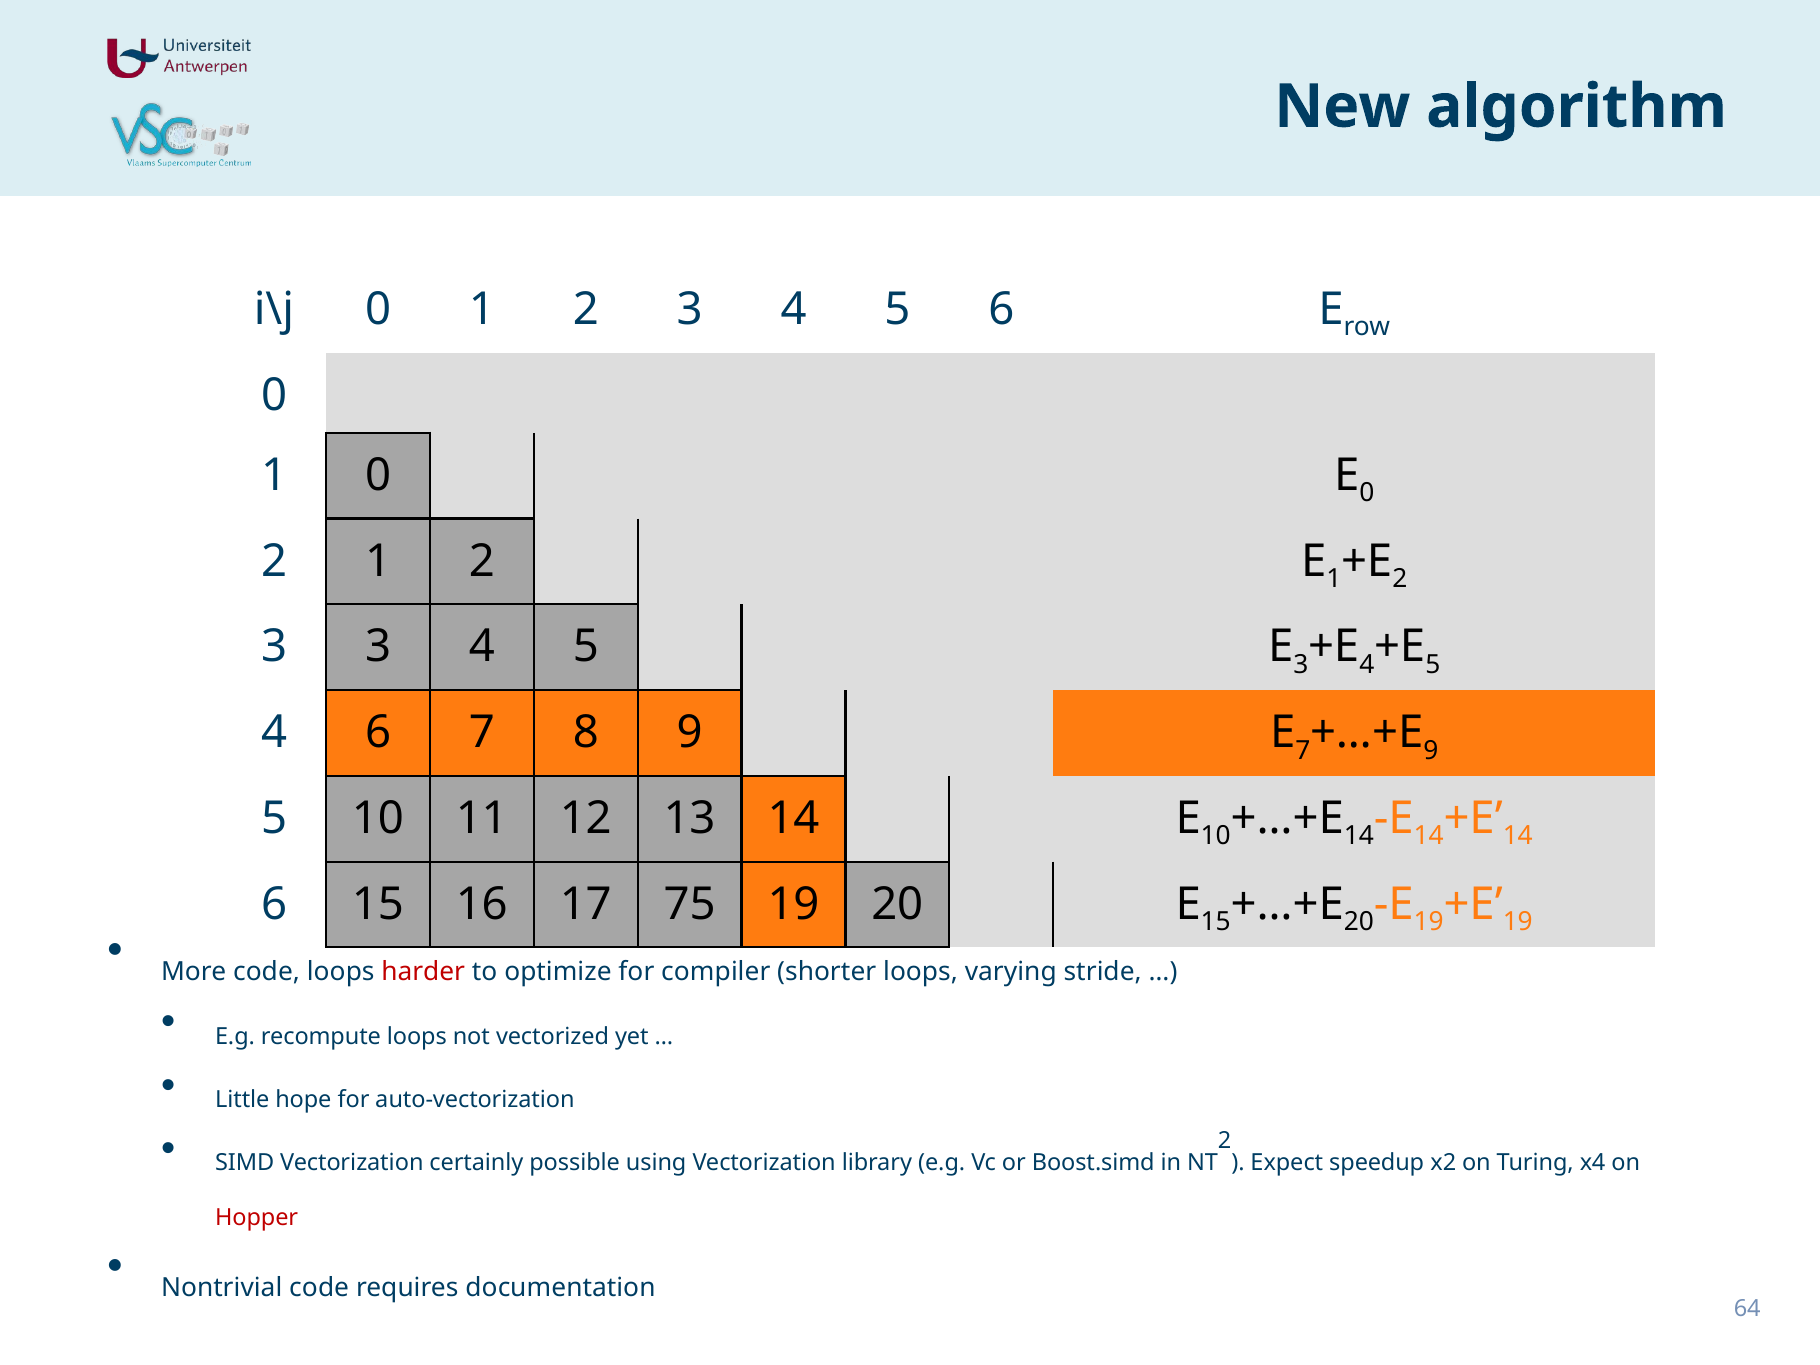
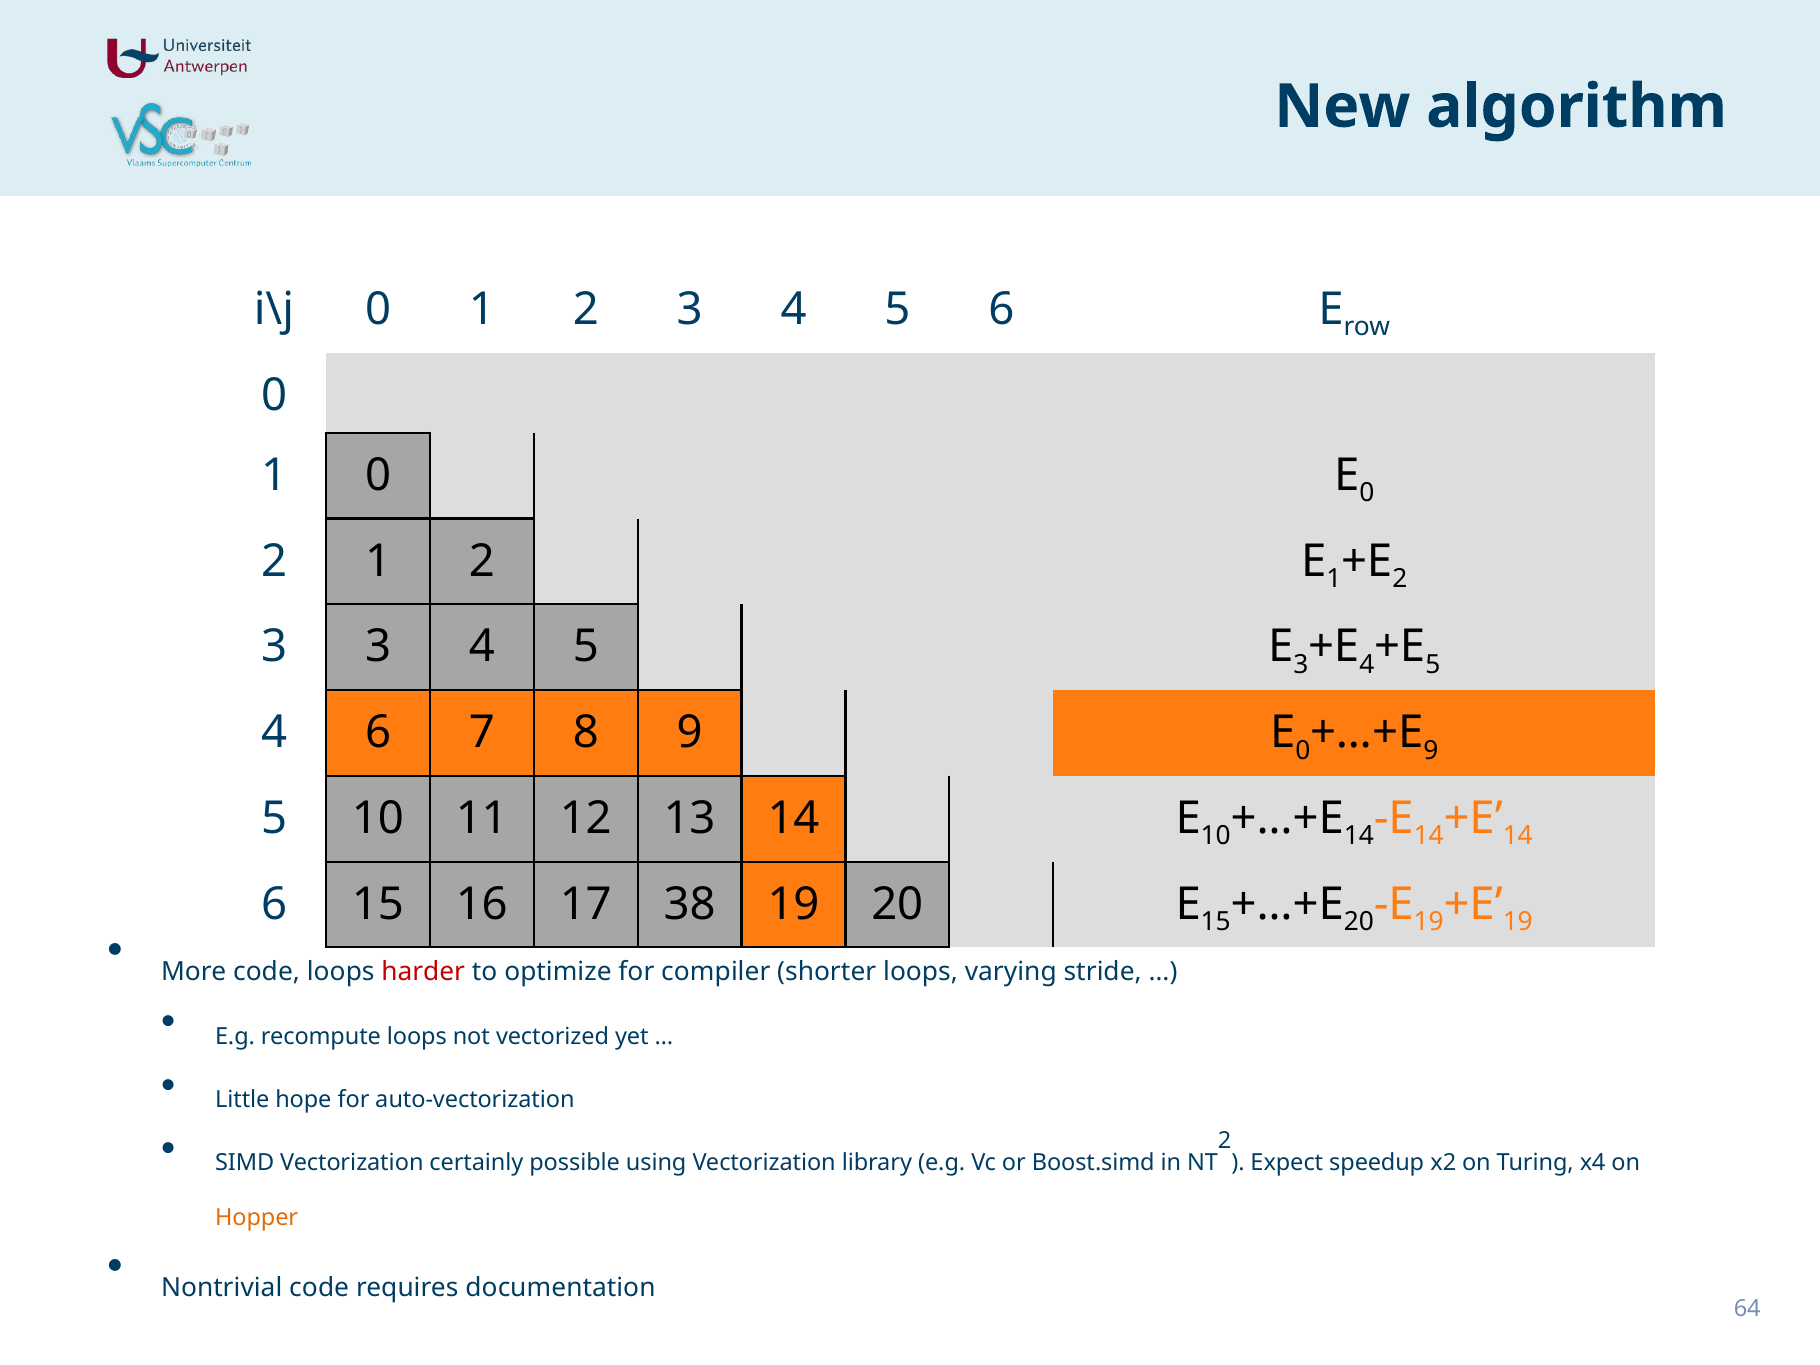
7 at (1303, 750): 7 -> 0
75: 75 -> 38
Hopper colour: red -> orange
